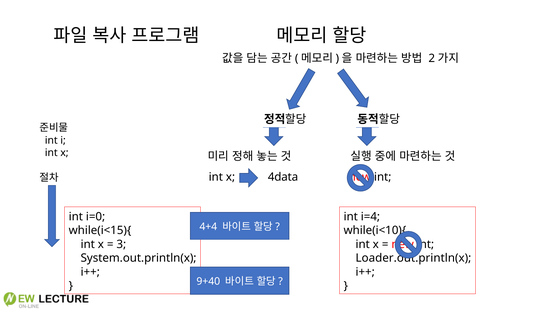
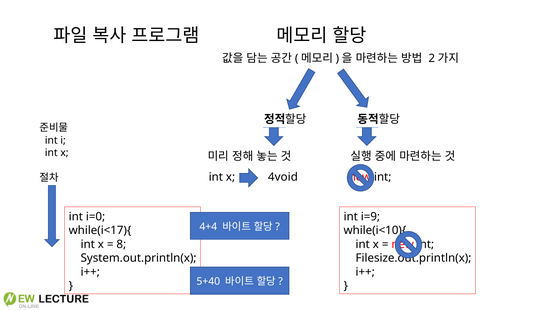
4data: 4data -> 4void
i=4: i=4 -> i=9
while(i<15){: while(i<15){ -> while(i<17){
3: 3 -> 8
Loader.out.println(x: Loader.out.println(x -> Filesize.out.println(x
9+40: 9+40 -> 5+40
